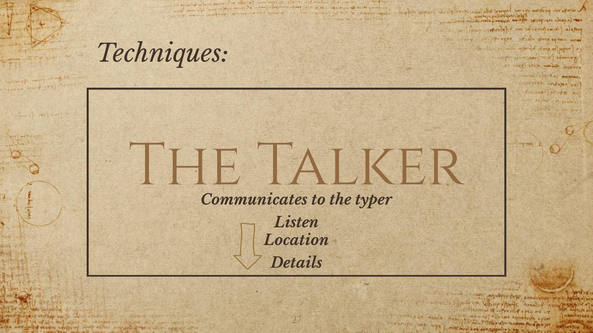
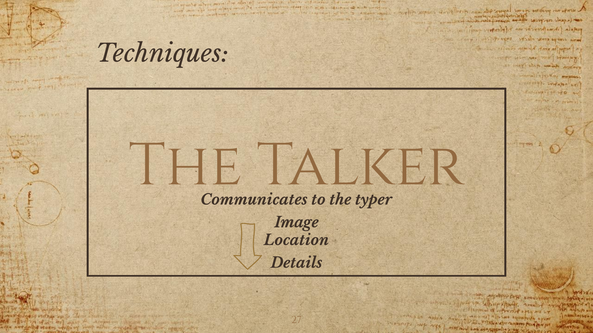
Listen: Listen -> Image
